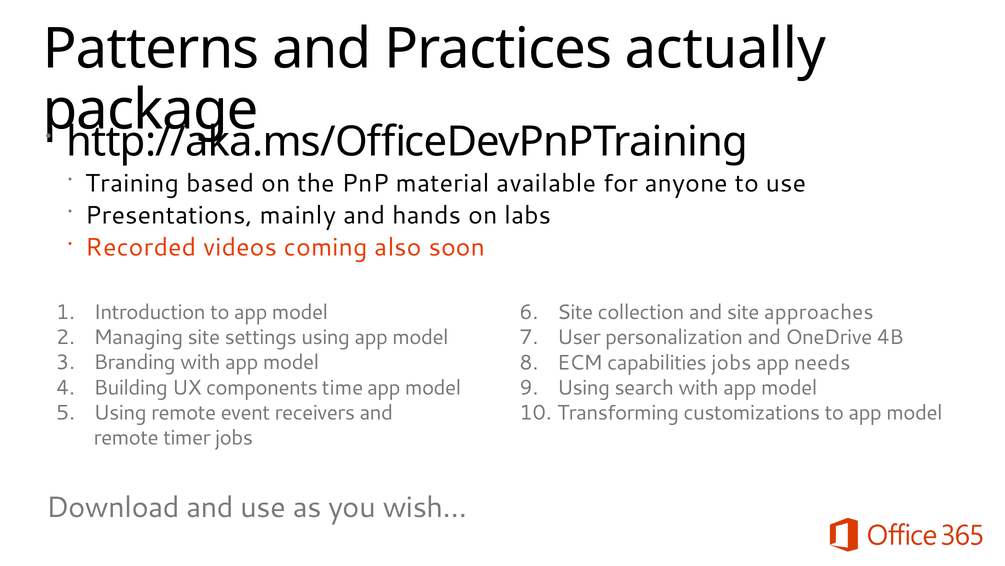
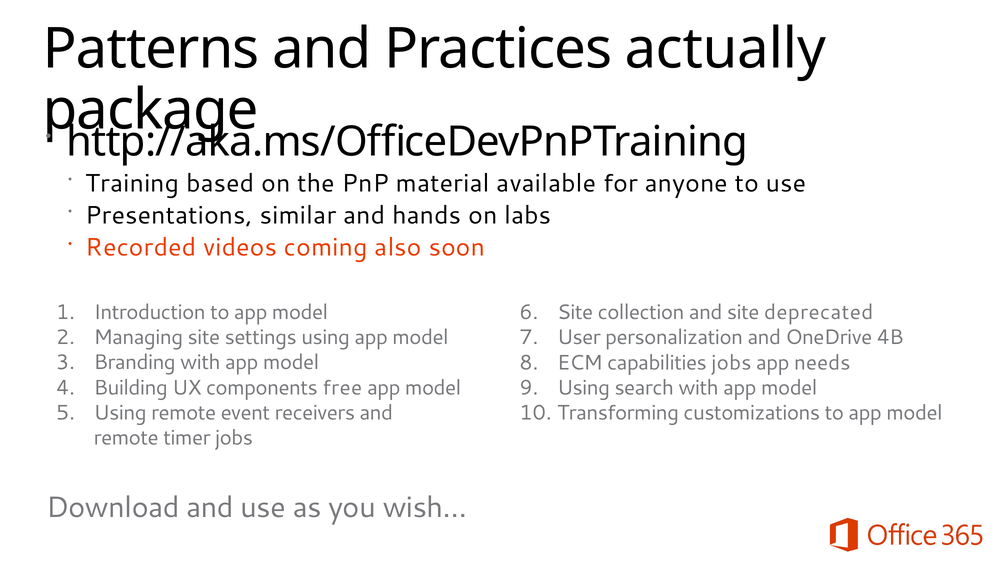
mainly: mainly -> similar
approaches: approaches -> deprecated
time: time -> free
